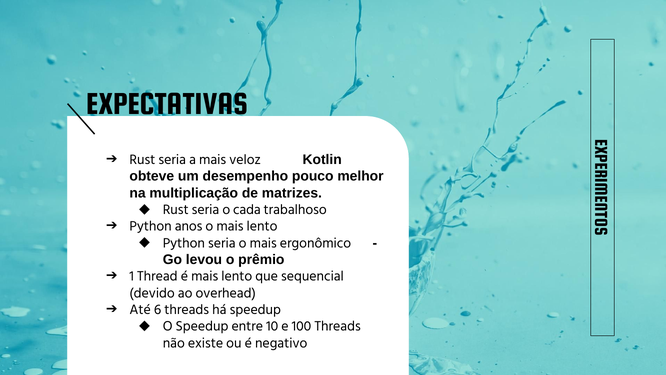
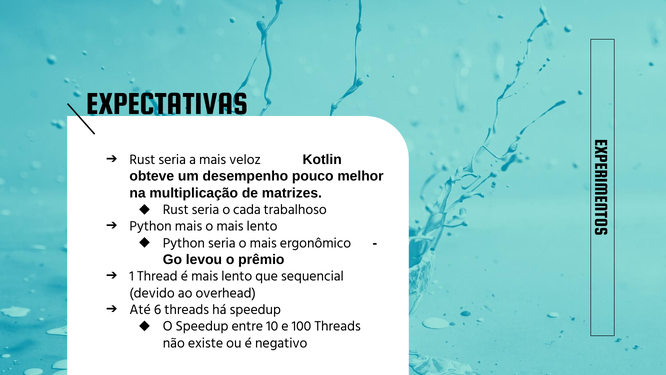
Python anos: anos -> mais
